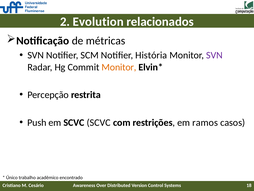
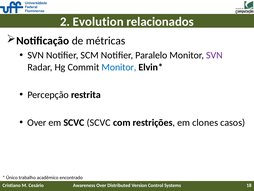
História: História -> Paralelo
Monitor at (119, 67) colour: orange -> blue
Push at (37, 122): Push -> Over
ramos: ramos -> clones
